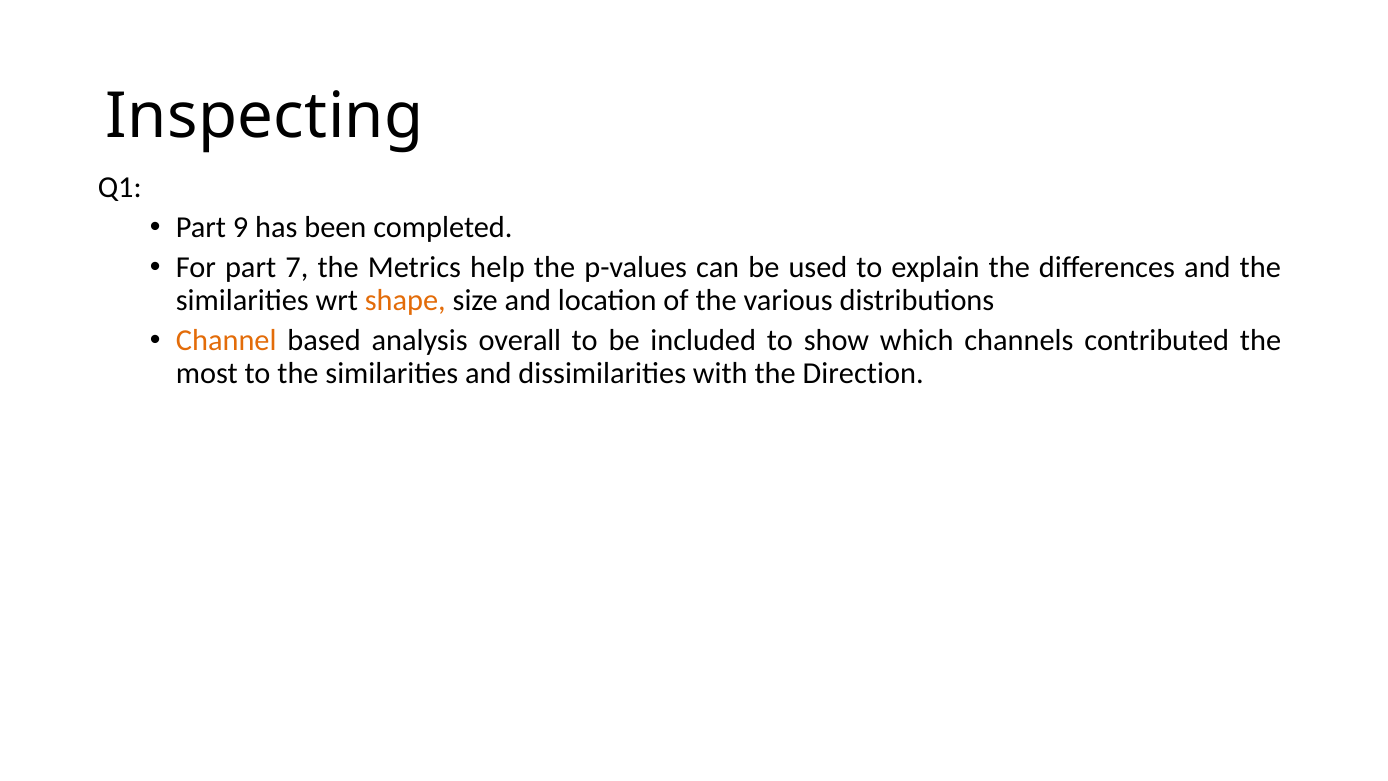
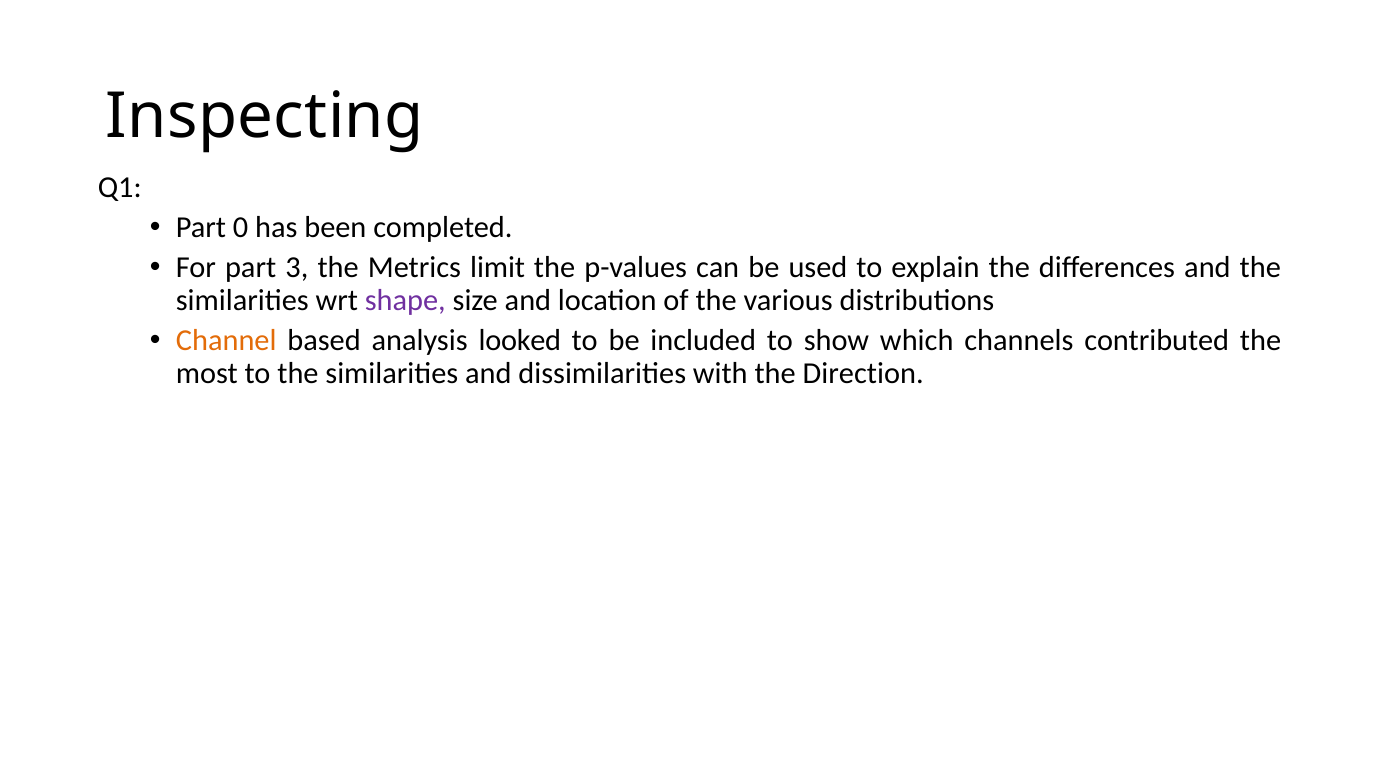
9: 9 -> 0
7: 7 -> 3
help: help -> limit
shape colour: orange -> purple
overall: overall -> looked
